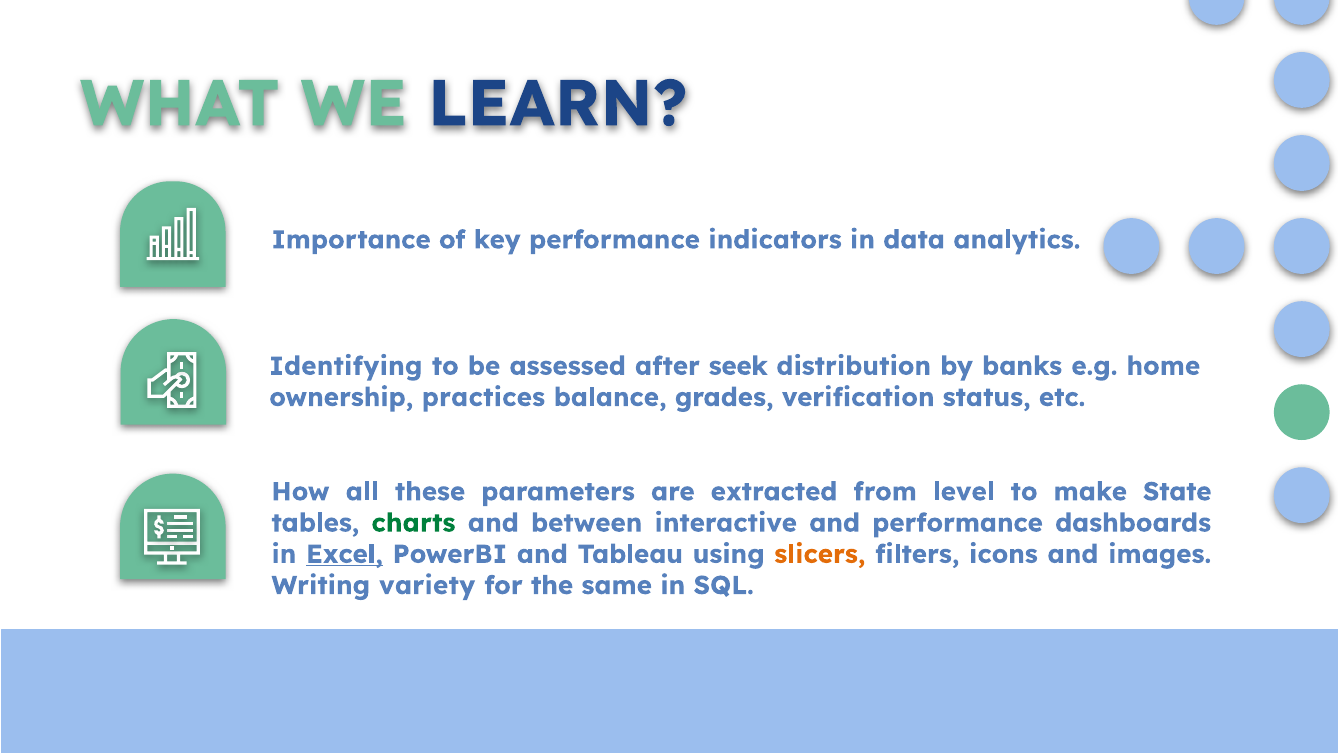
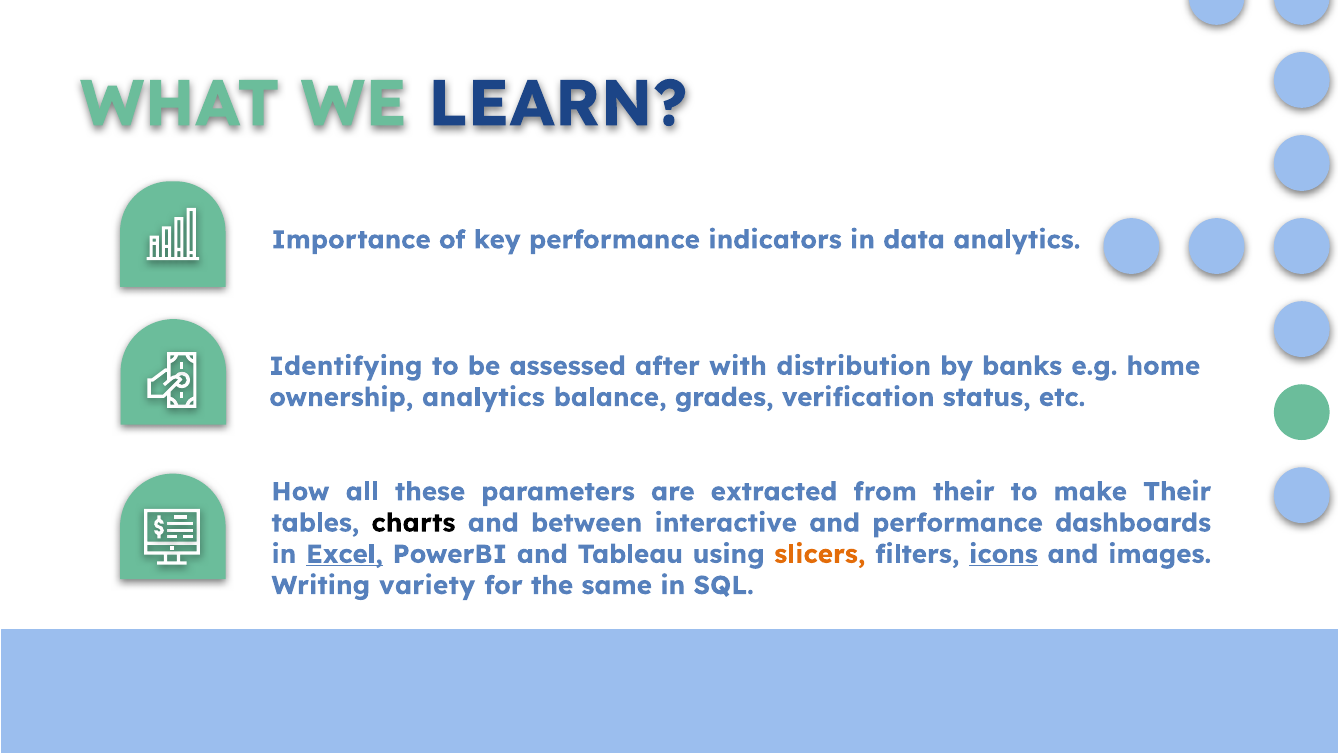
seek: seek -> with
ownership practices: practices -> analytics
from level: level -> their
make State: State -> Their
charts colour: green -> black
icons underline: none -> present
